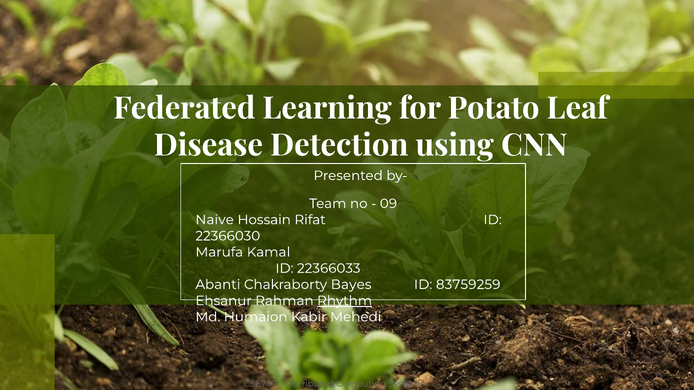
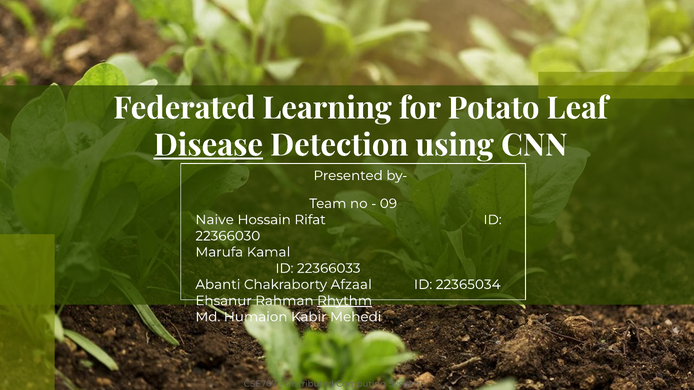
Disease underline: none -> present
Bayes: Bayes -> Afzaal
83759259: 83759259 -> 22365034
